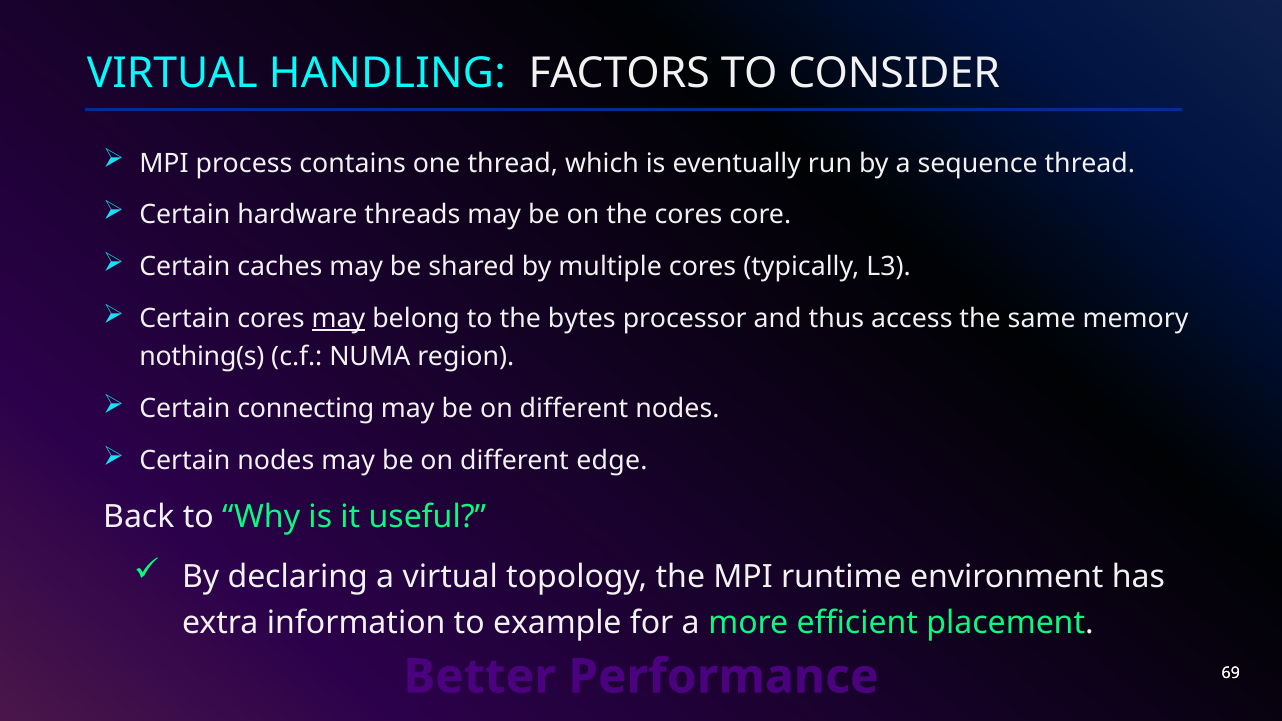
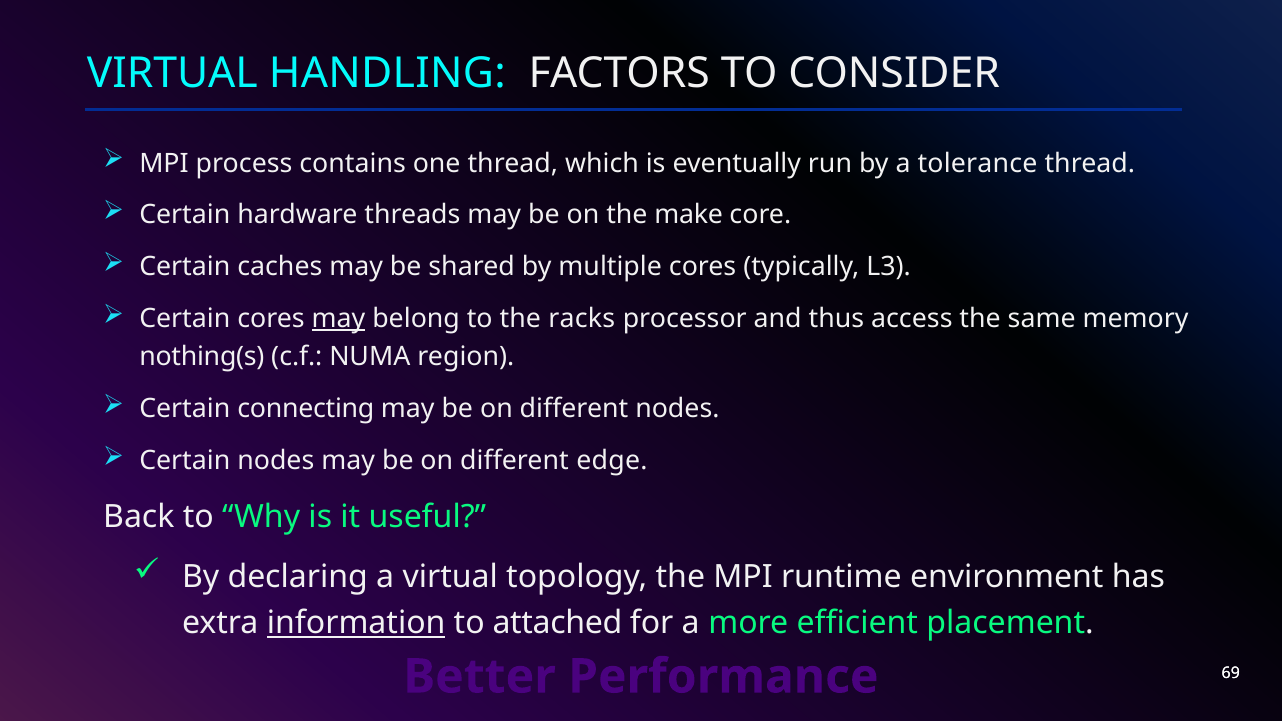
sequence: sequence -> tolerance
the cores: cores -> make
bytes: bytes -> racks
information underline: none -> present
example: example -> attached
